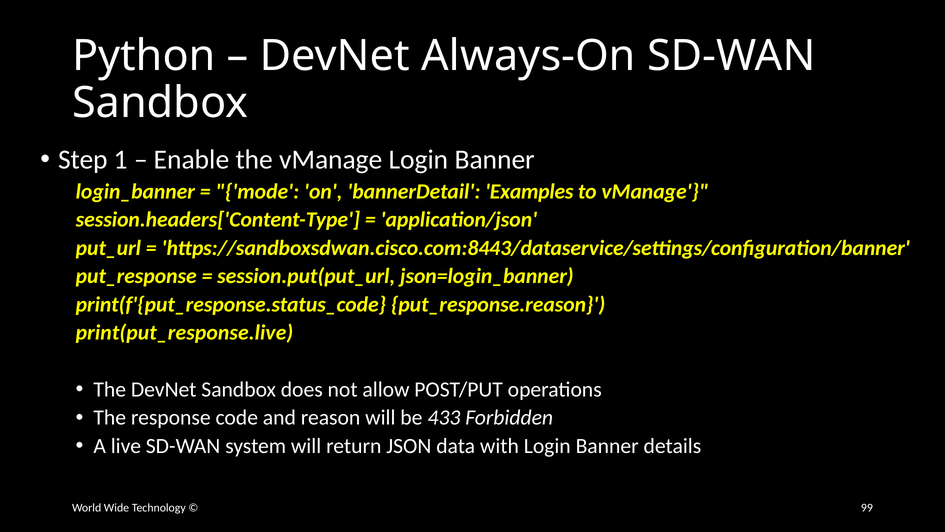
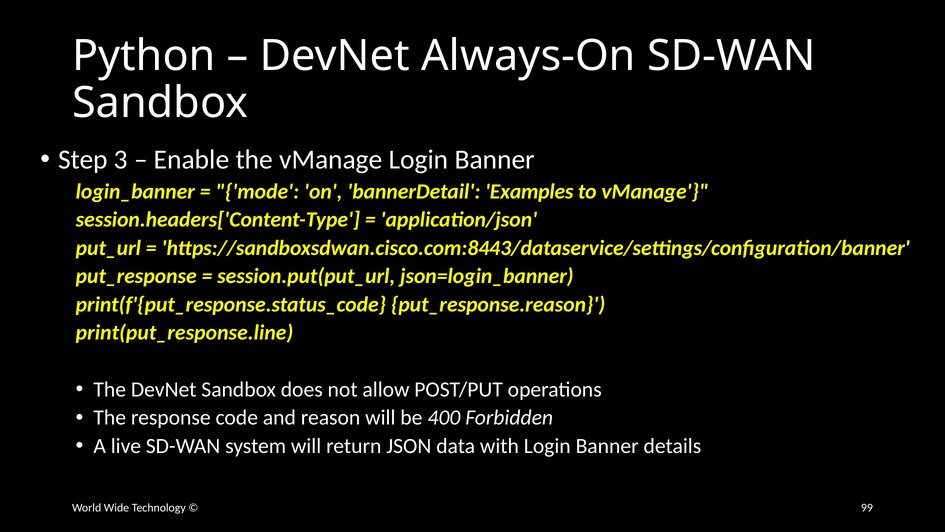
1: 1 -> 3
print(put_response.live: print(put_response.live -> print(put_response.line
433: 433 -> 400
